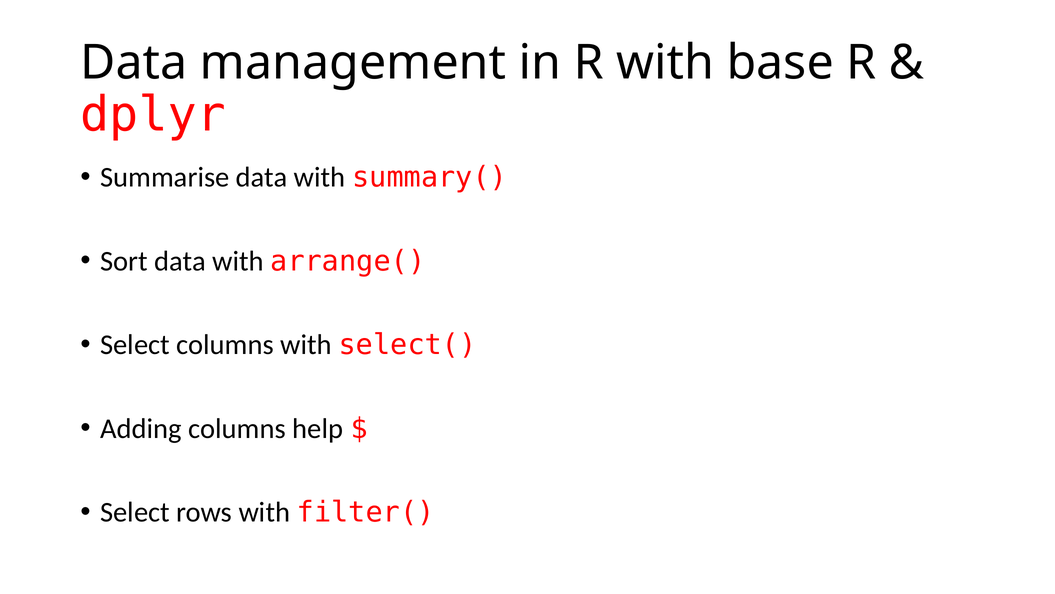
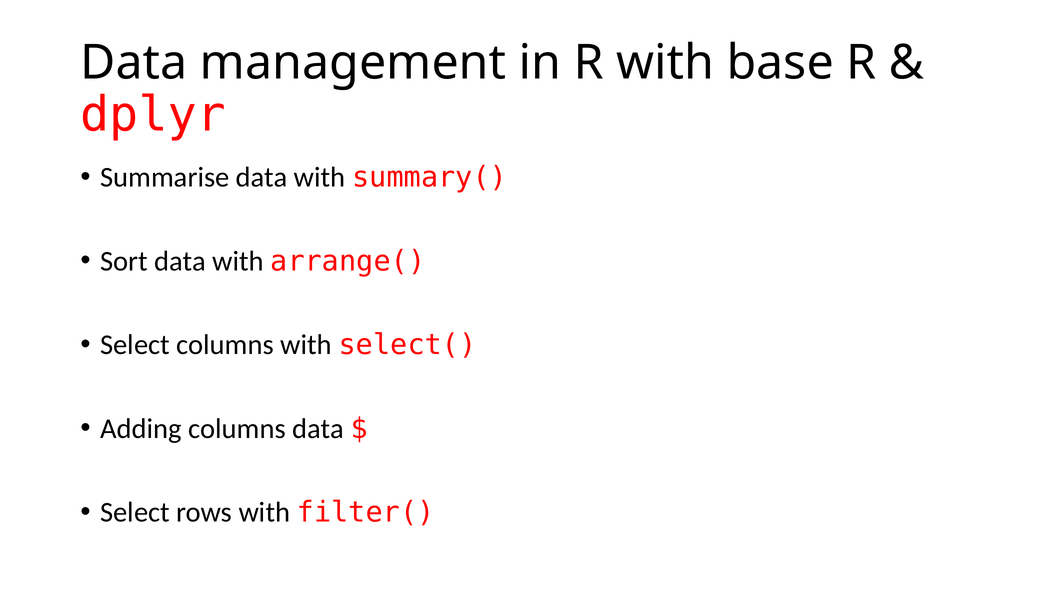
columns help: help -> data
